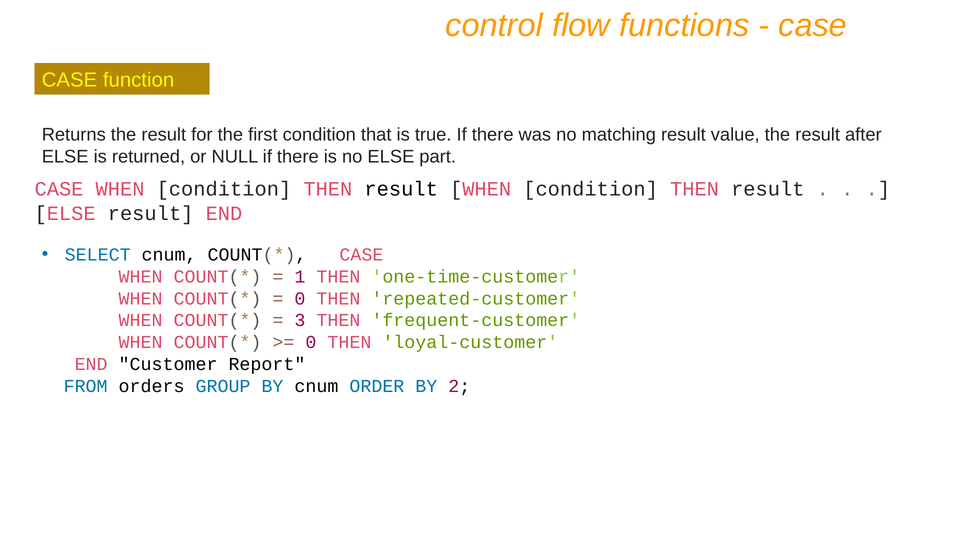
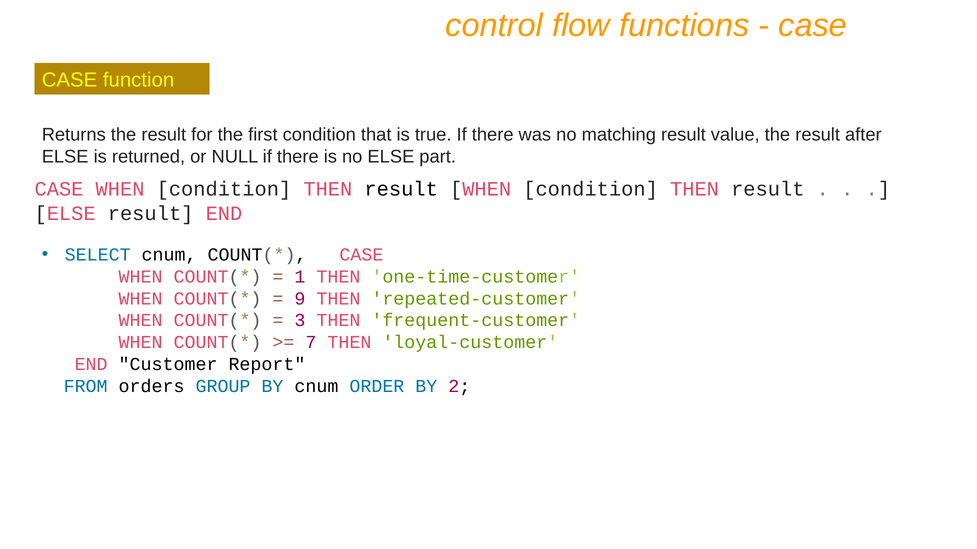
0 at (300, 299): 0 -> 9
0 at (311, 343): 0 -> 7
